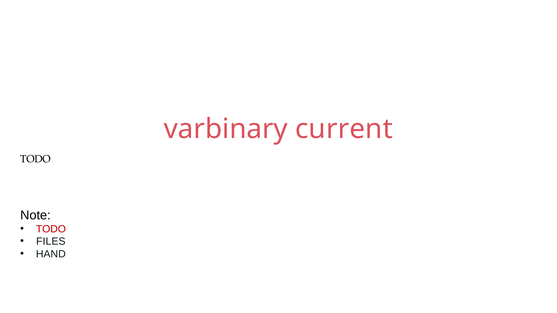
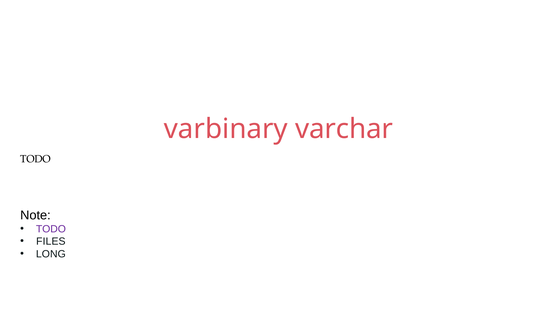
current: current -> varchar
TODO at (51, 229) colour: red -> purple
HAND: HAND -> LONG
